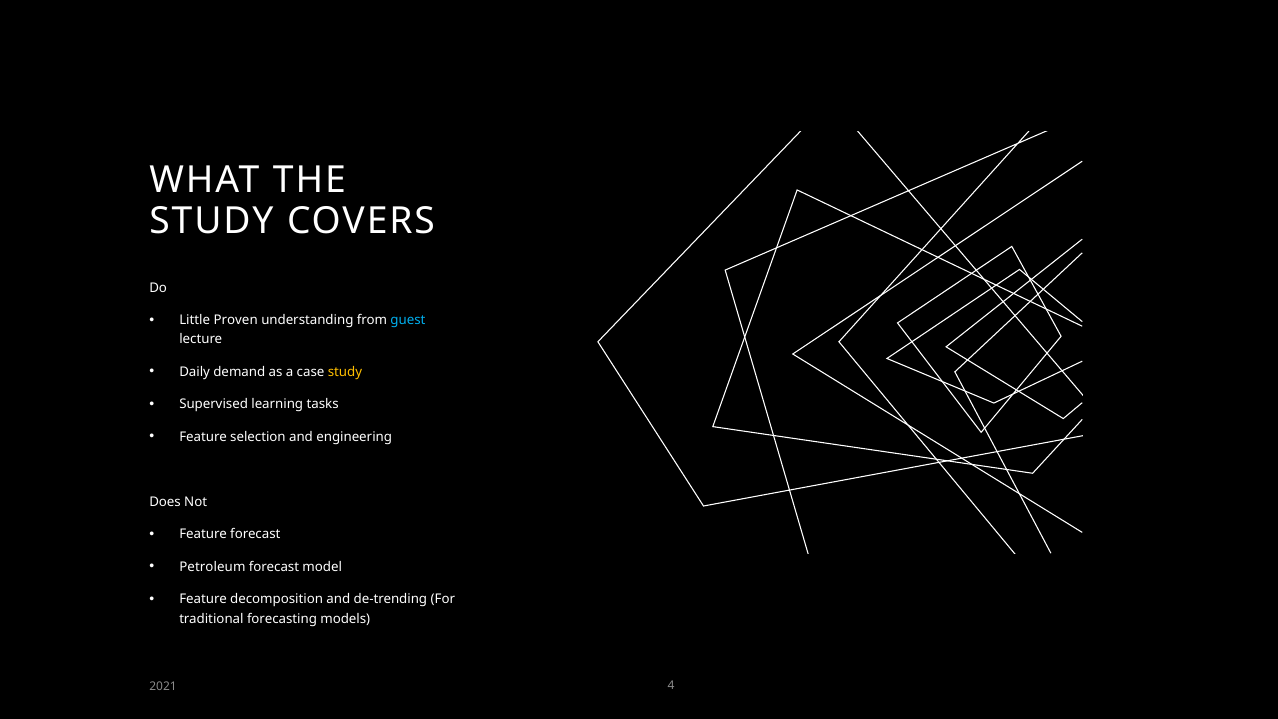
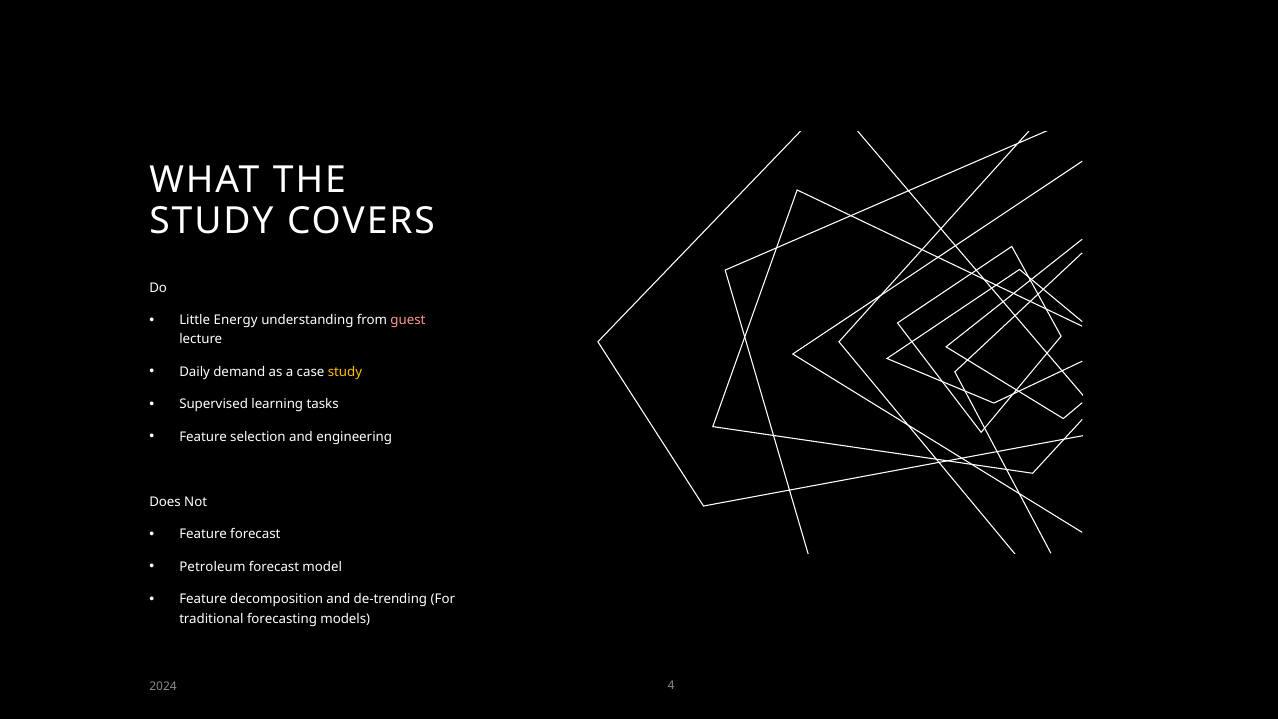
Proven: Proven -> Energy
guest colour: light blue -> pink
2021: 2021 -> 2024
